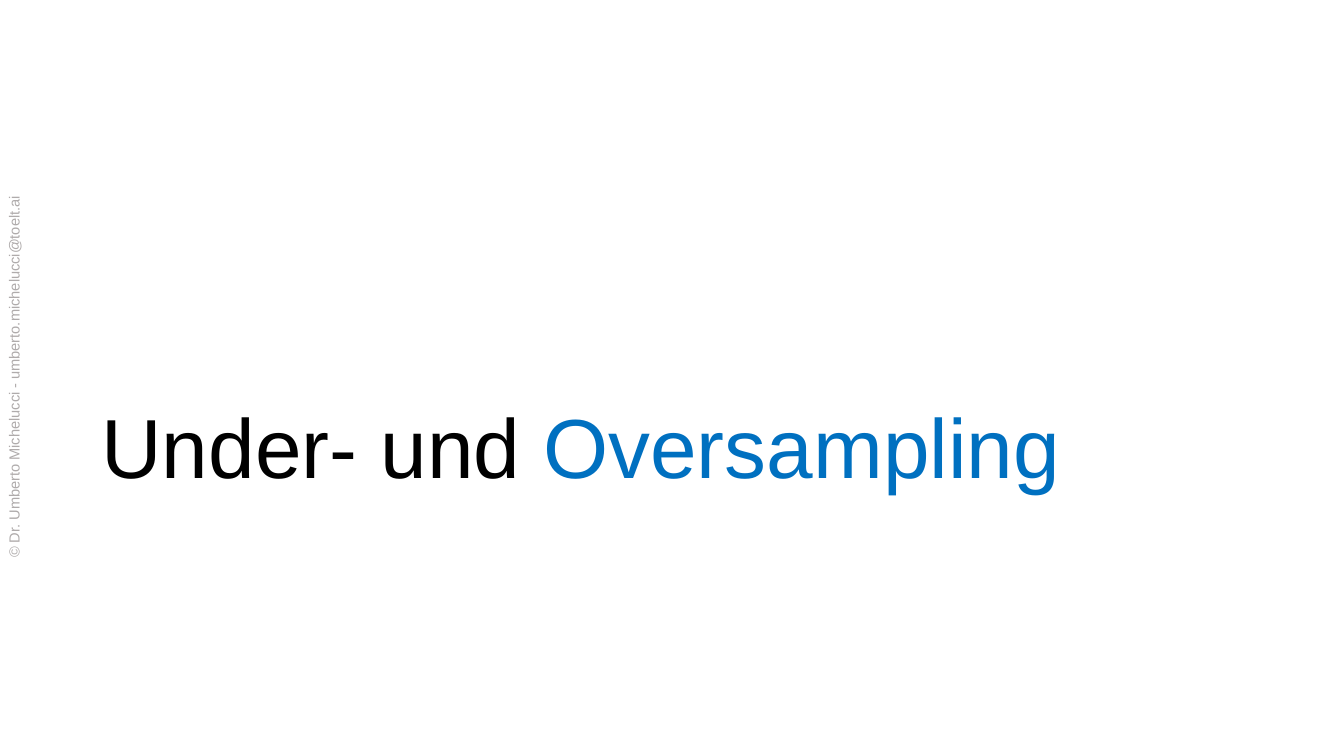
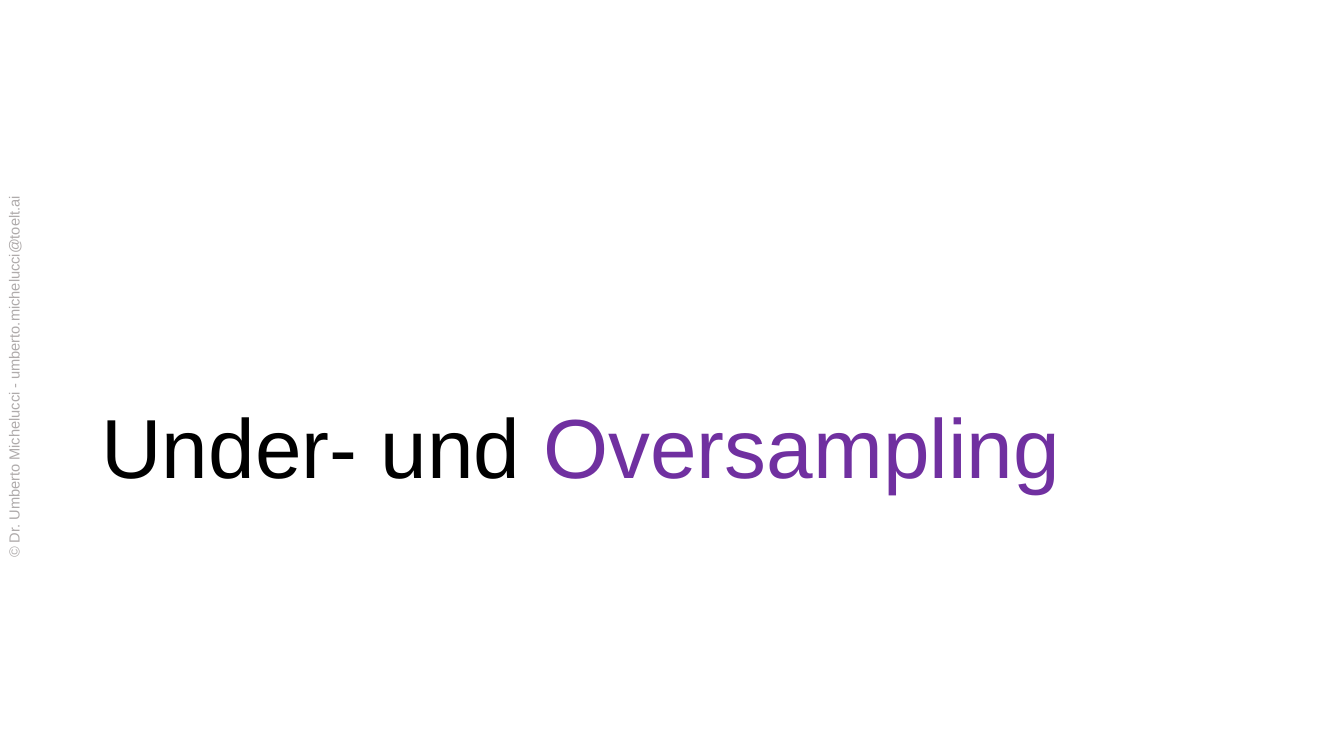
Oversampling colour: blue -> purple
